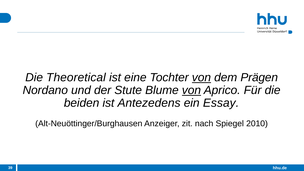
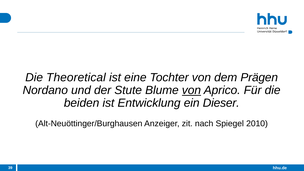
von at (201, 78) underline: present -> none
Antezedens: Antezedens -> Entwicklung
Essay: Essay -> Dieser
